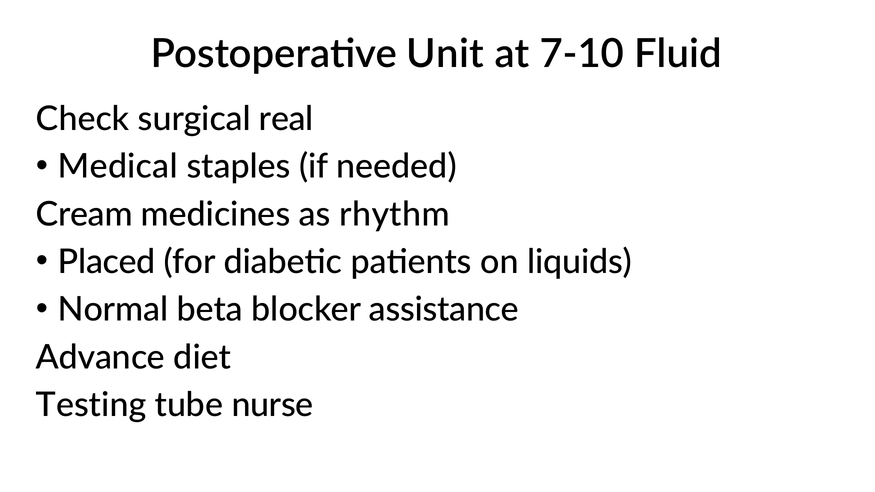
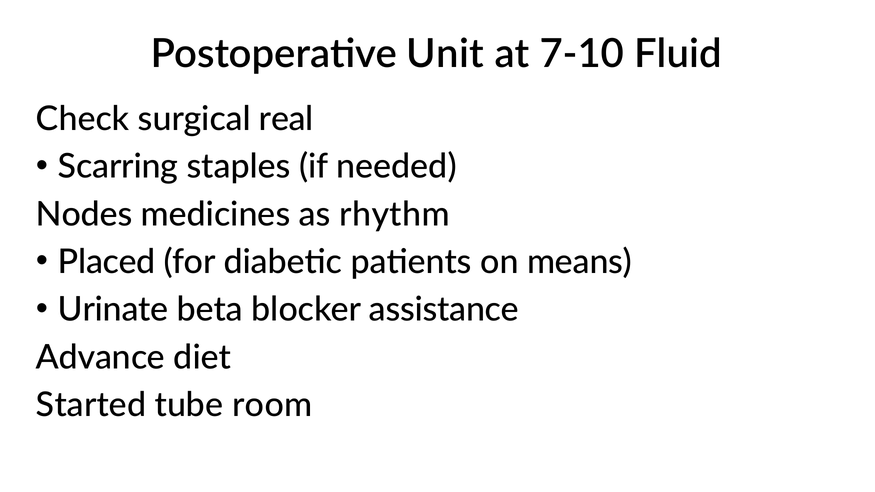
Medical: Medical -> Scarring
Cream: Cream -> Nodes
liquids: liquids -> means
Normal: Normal -> Urinate
Testing: Testing -> Started
nurse: nurse -> room
